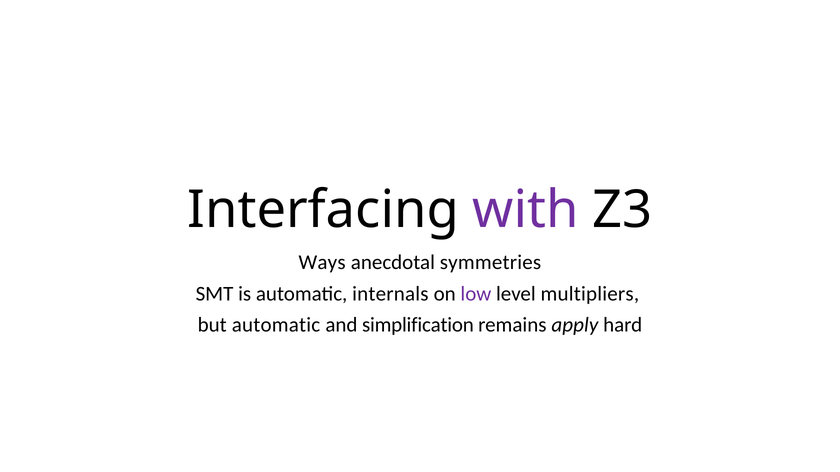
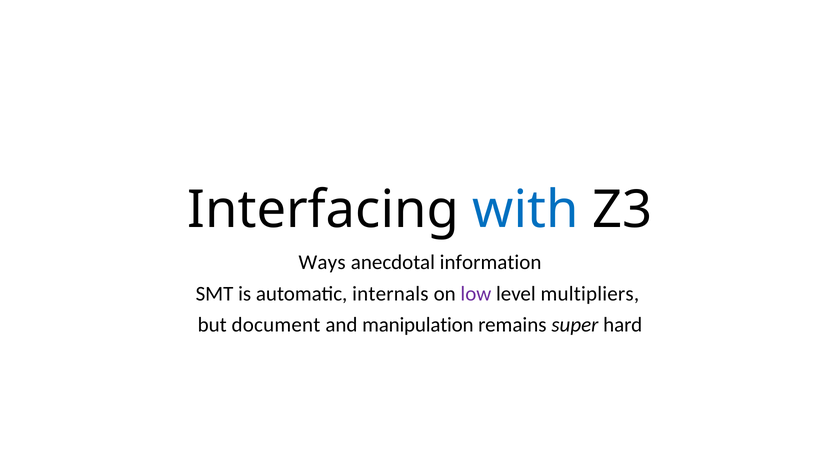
with colour: purple -> blue
symmetries: symmetries -> information
but automatic: automatic -> document
simplification: simplification -> manipulation
apply: apply -> super
